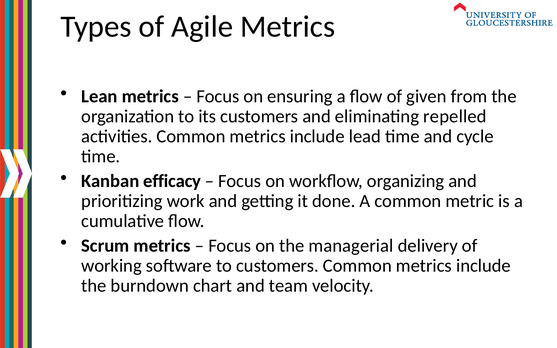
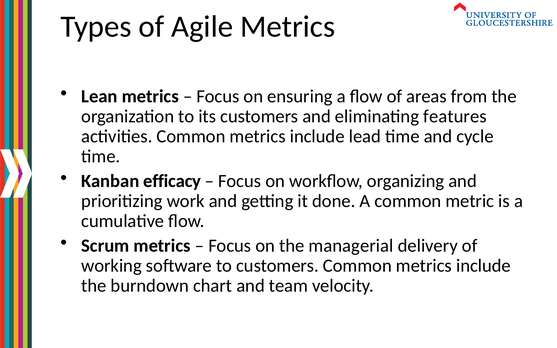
given: given -> areas
repelled: repelled -> features
